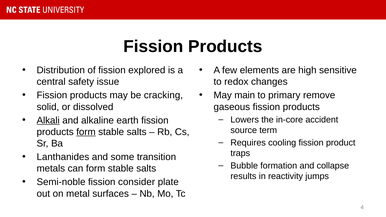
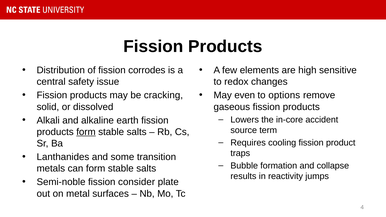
explored: explored -> corrodes
main: main -> even
primary: primary -> options
Alkali underline: present -> none
